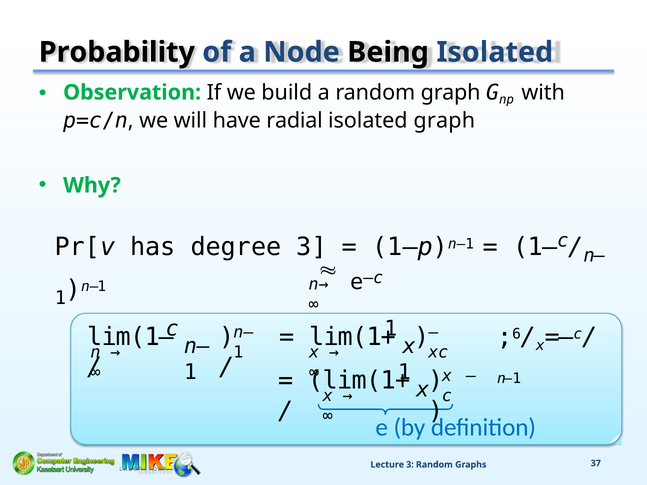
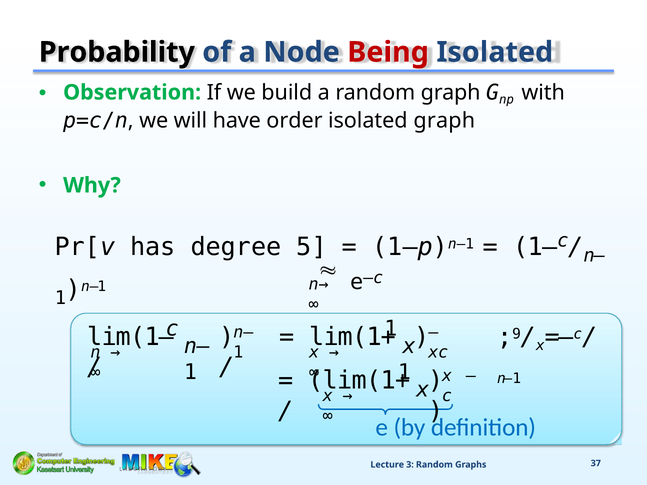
Being colour: black -> red
radial: radial -> order
degree 3: 3 -> 5
6: 6 -> 9
